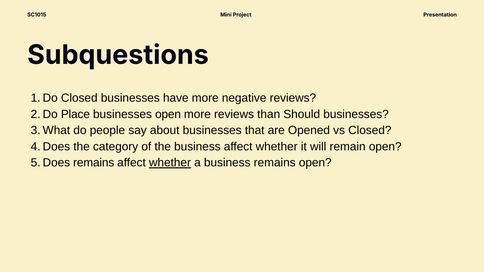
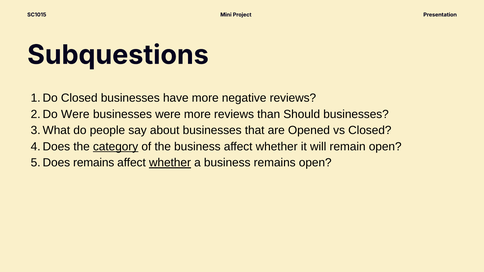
Place at (75, 114): Place -> Were
businesses open: open -> were
category underline: none -> present
